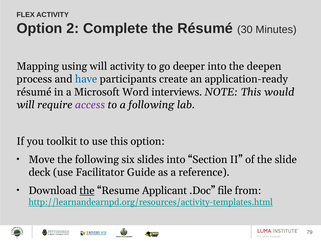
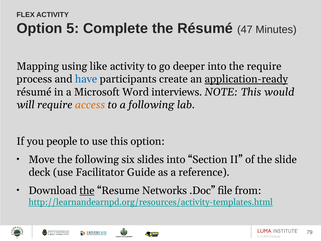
2: 2 -> 5
30: 30 -> 47
using will: will -> like
the deepen: deepen -> require
application-ready underline: none -> present
access colour: purple -> orange
toolkit: toolkit -> people
Applicant: Applicant -> Networks
